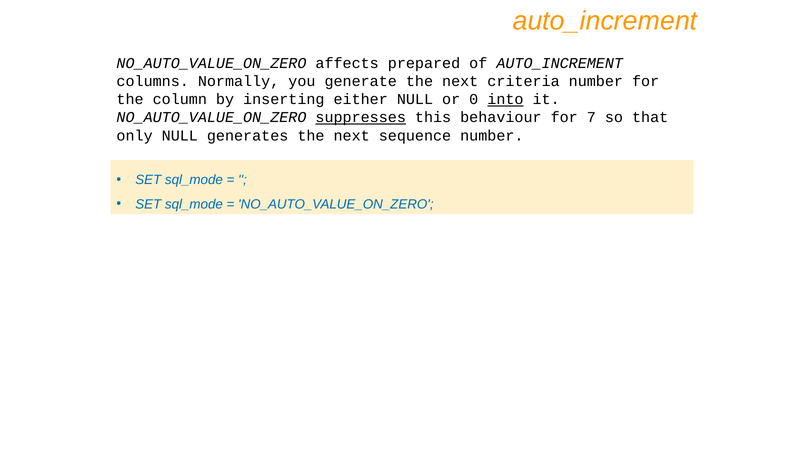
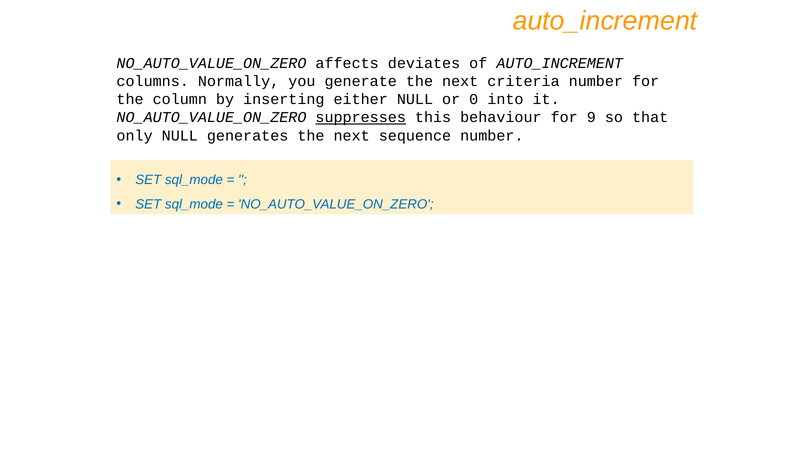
prepared: prepared -> deviates
into underline: present -> none
7: 7 -> 9
